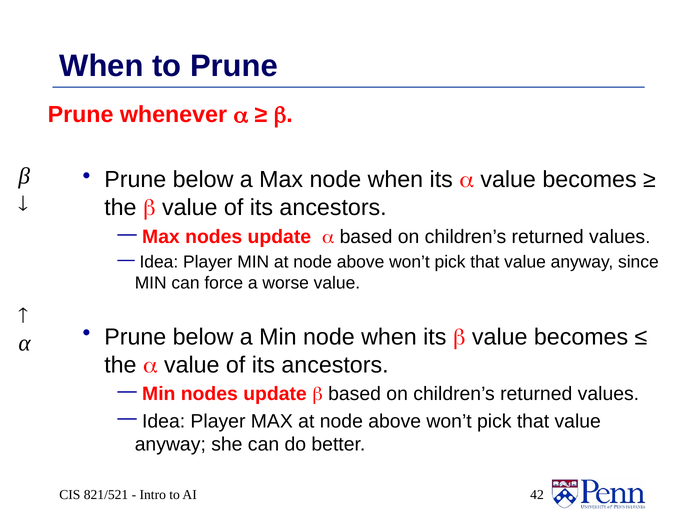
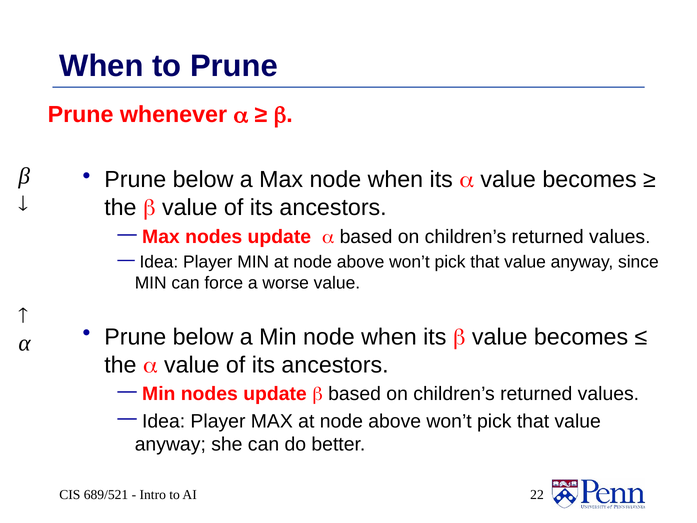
821/521: 821/521 -> 689/521
42: 42 -> 22
